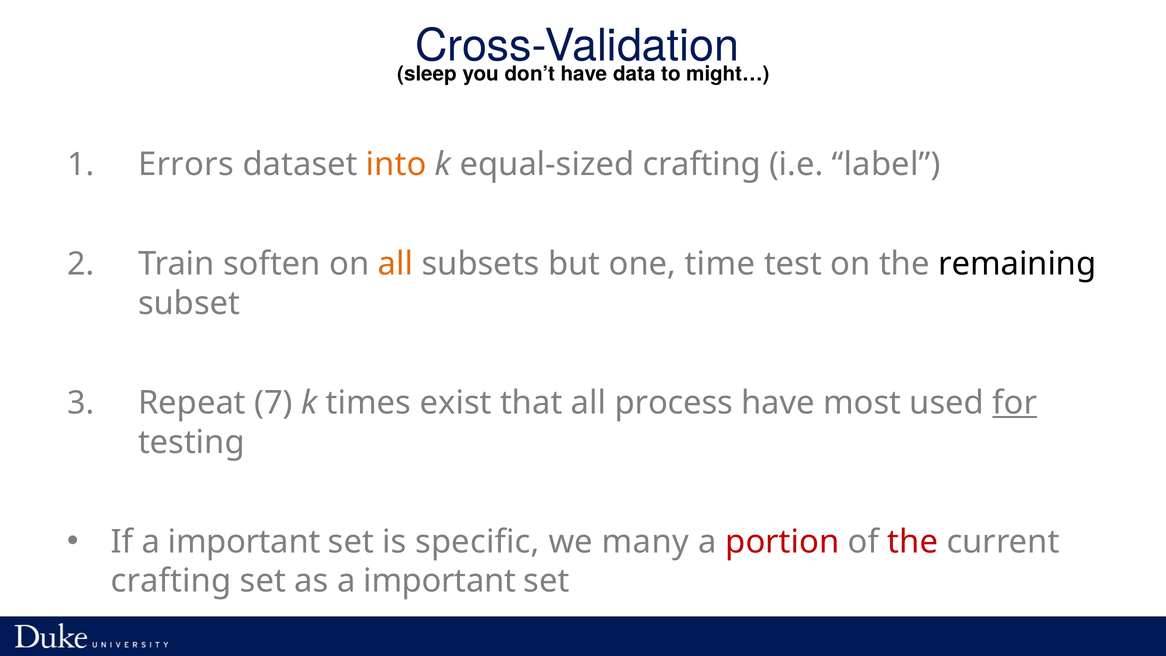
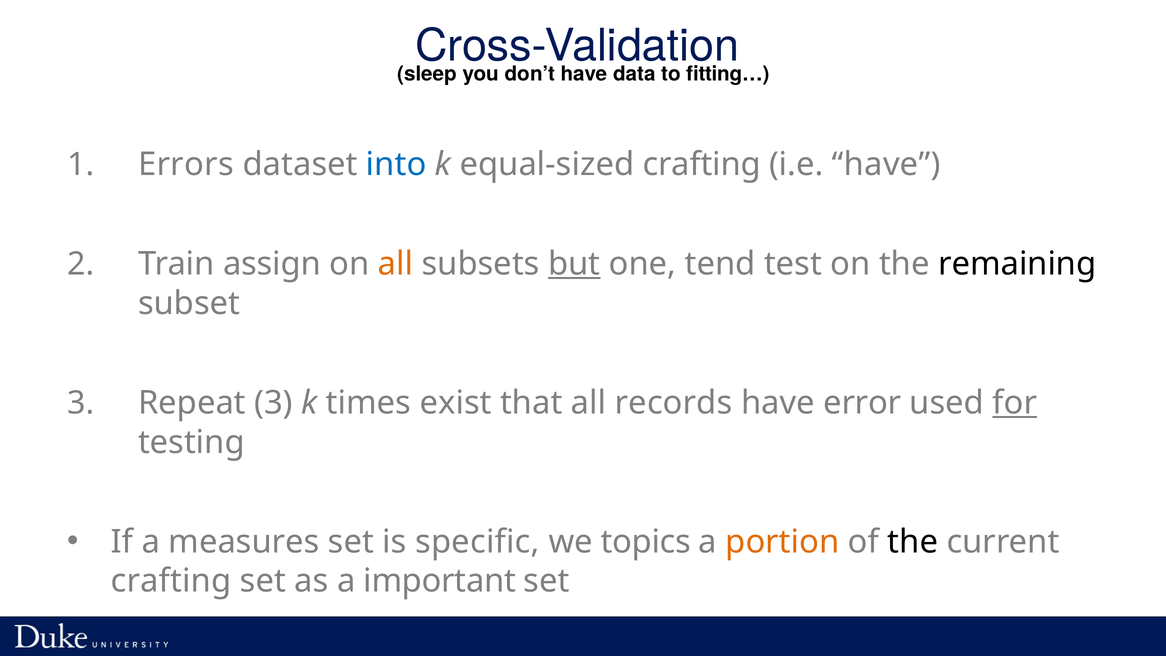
might…: might… -> fitting…
into colour: orange -> blue
i.e label: label -> have
soften: soften -> assign
but underline: none -> present
time: time -> tend
Repeat 7: 7 -> 3
process: process -> records
most: most -> error
If a important: important -> measures
many: many -> topics
portion colour: red -> orange
the at (913, 542) colour: red -> black
